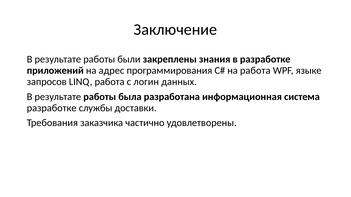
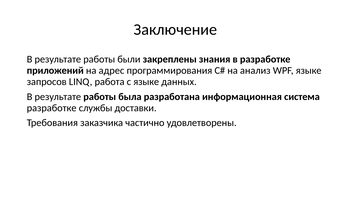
на работа: работа -> анализ
с логин: логин -> языке
